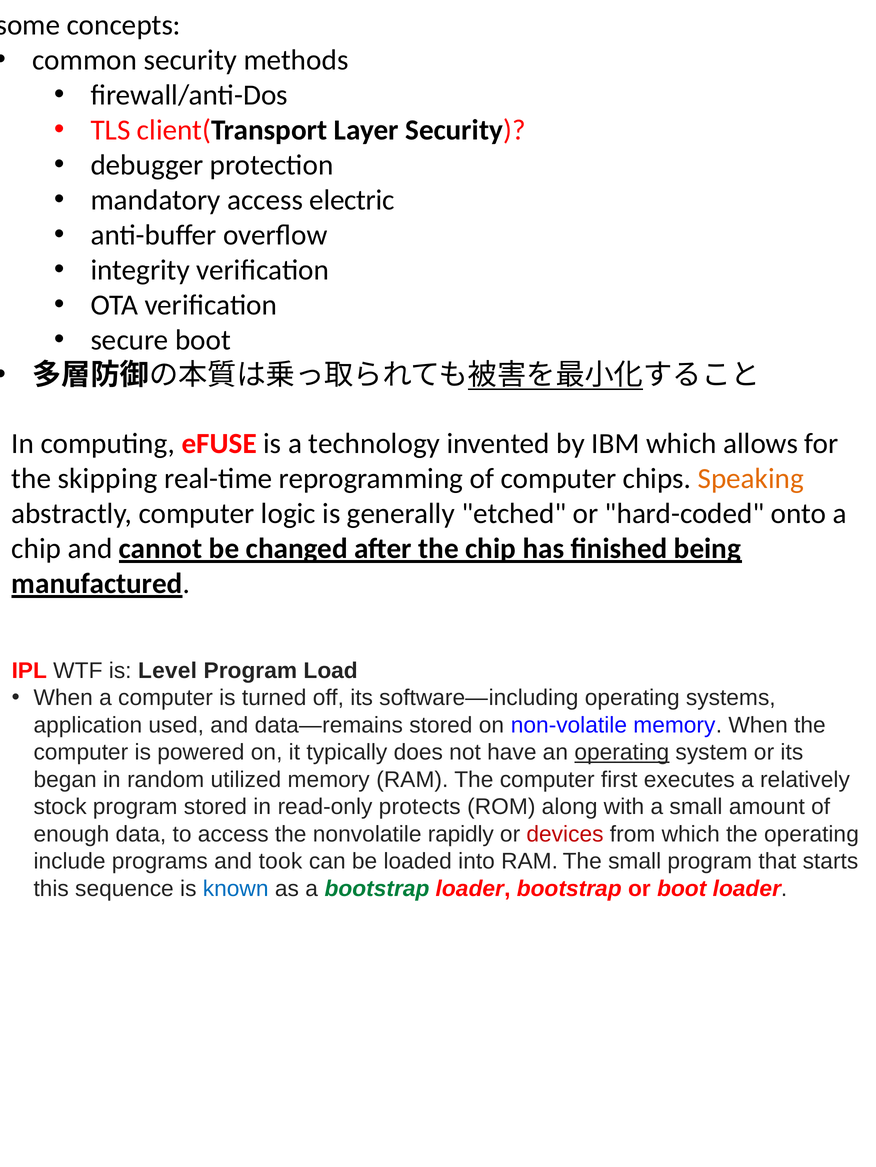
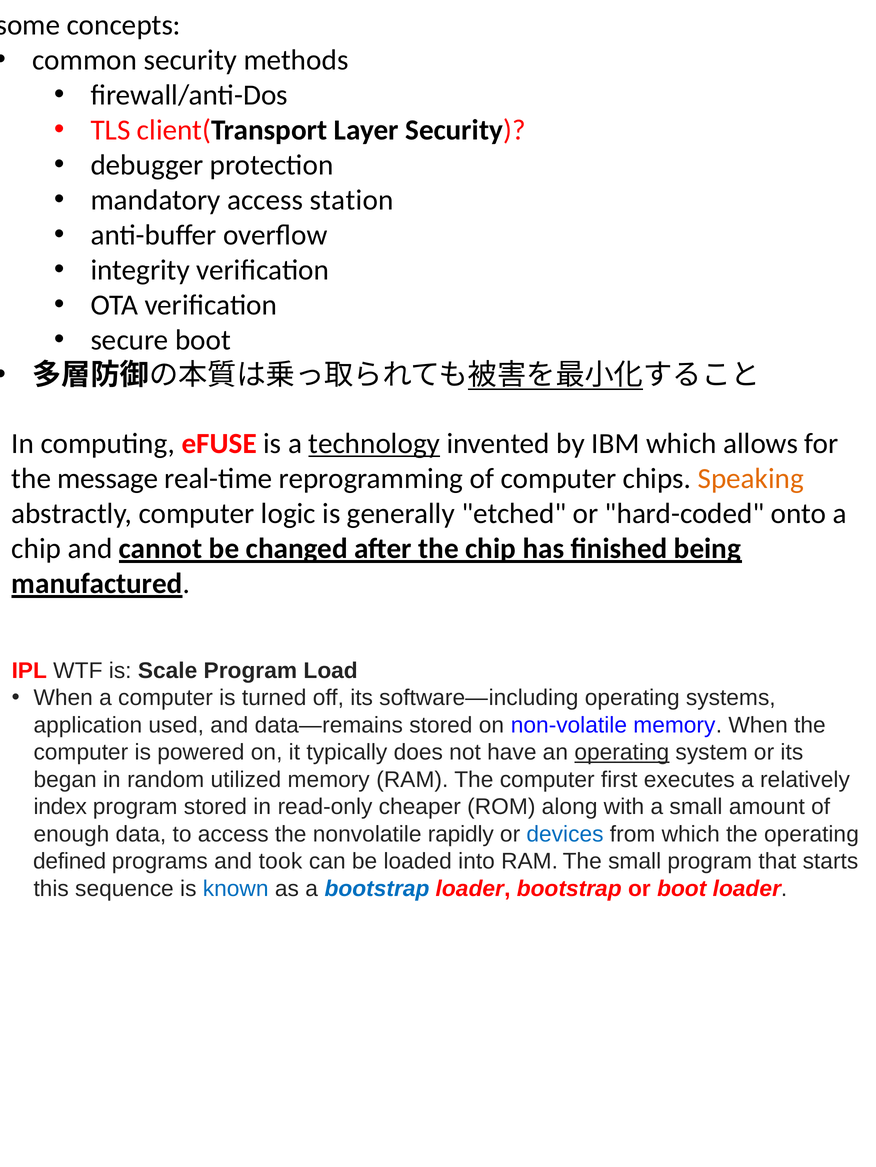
electric: electric -> station
technology underline: none -> present
skipping: skipping -> message
Level: Level -> Scale
stock: stock -> index
protects: protects -> cheaper
devices colour: red -> blue
include: include -> defined
bootstrap at (377, 889) colour: green -> blue
